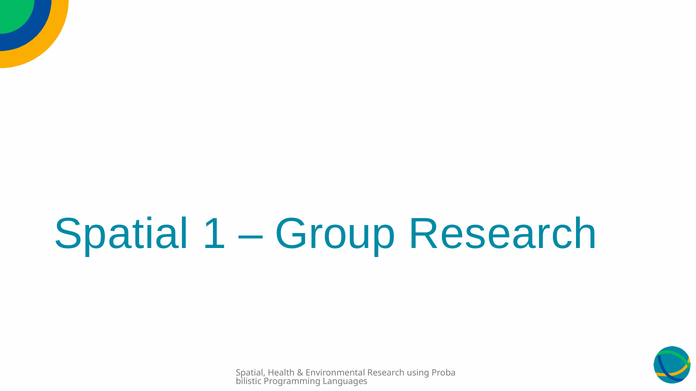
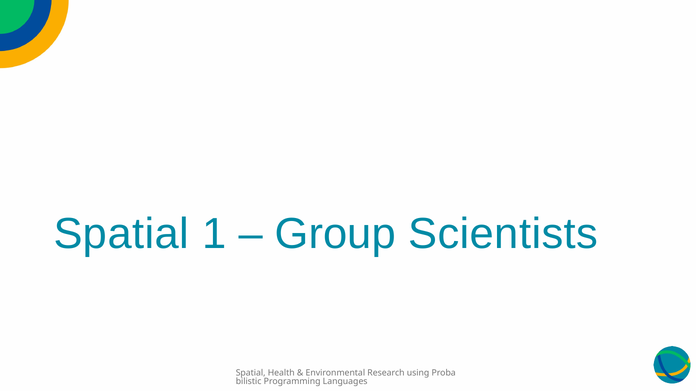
Group Research: Research -> Scientists
